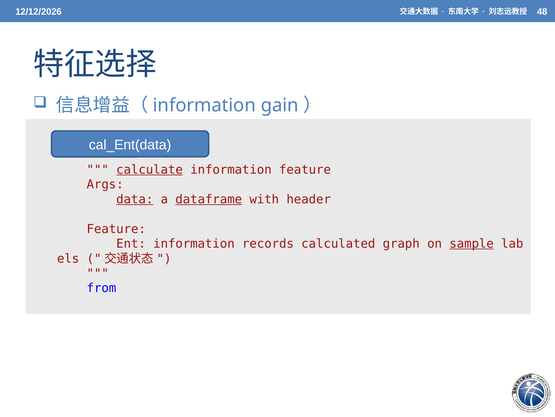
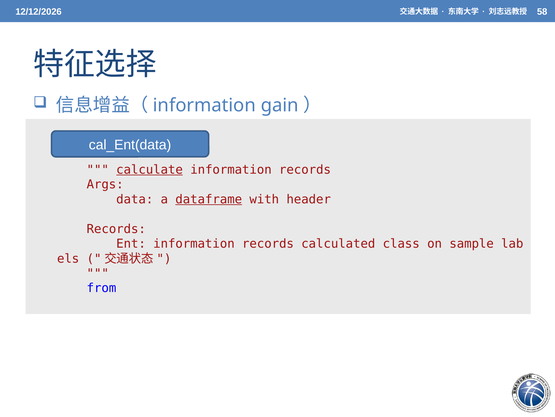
48: 48 -> 58
feature at (305, 169): feature -> records
data underline: present -> none
Feature at (116, 229): Feature -> Records
graph: graph -> class
sample underline: present -> none
